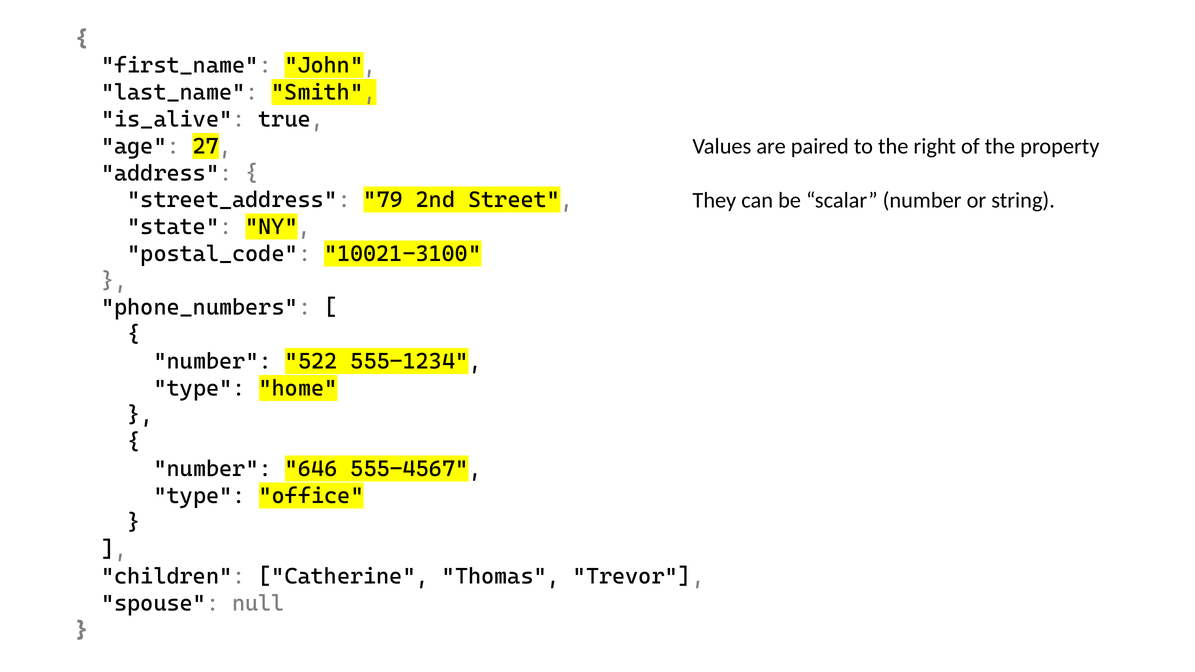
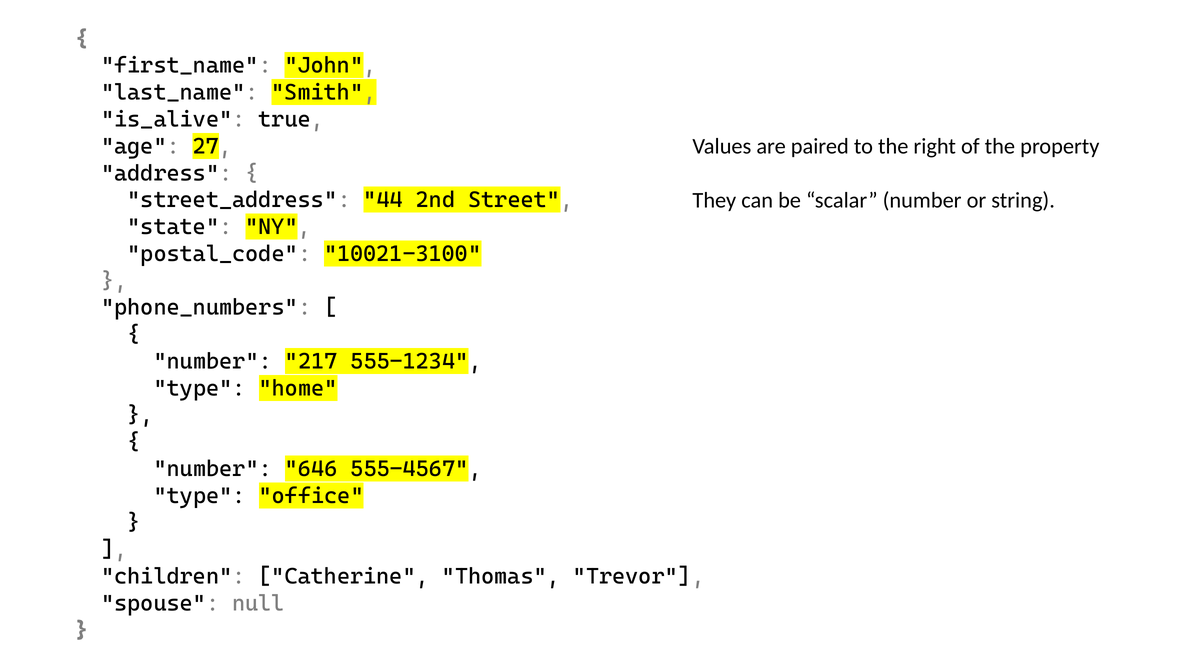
79: 79 -> 44
522: 522 -> 217
